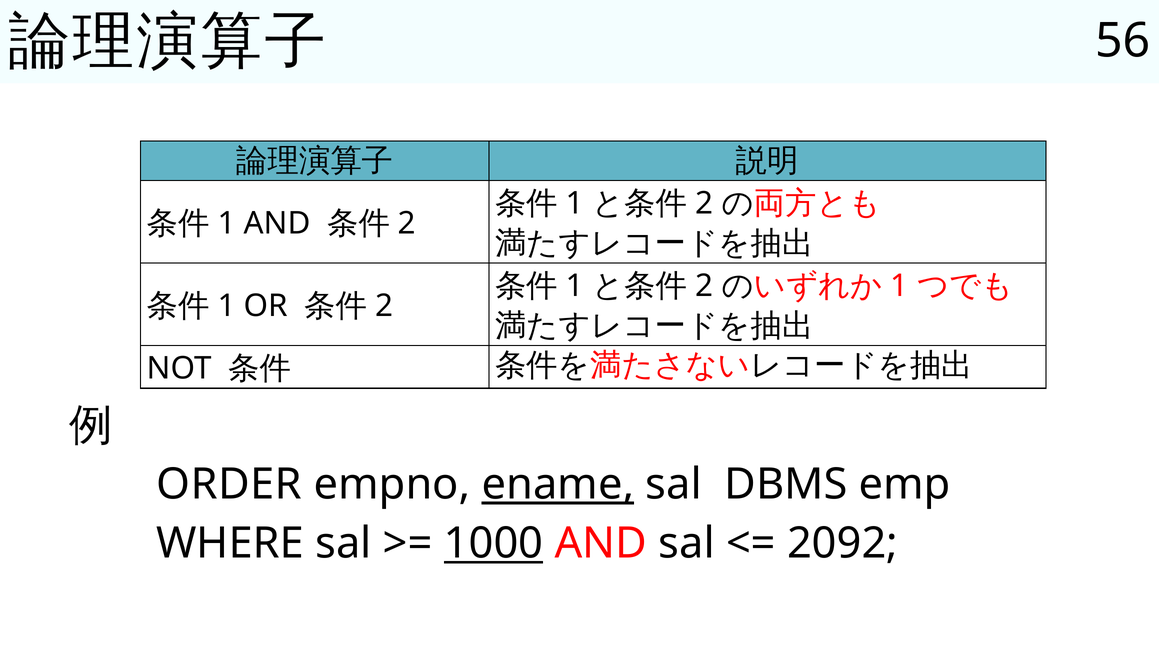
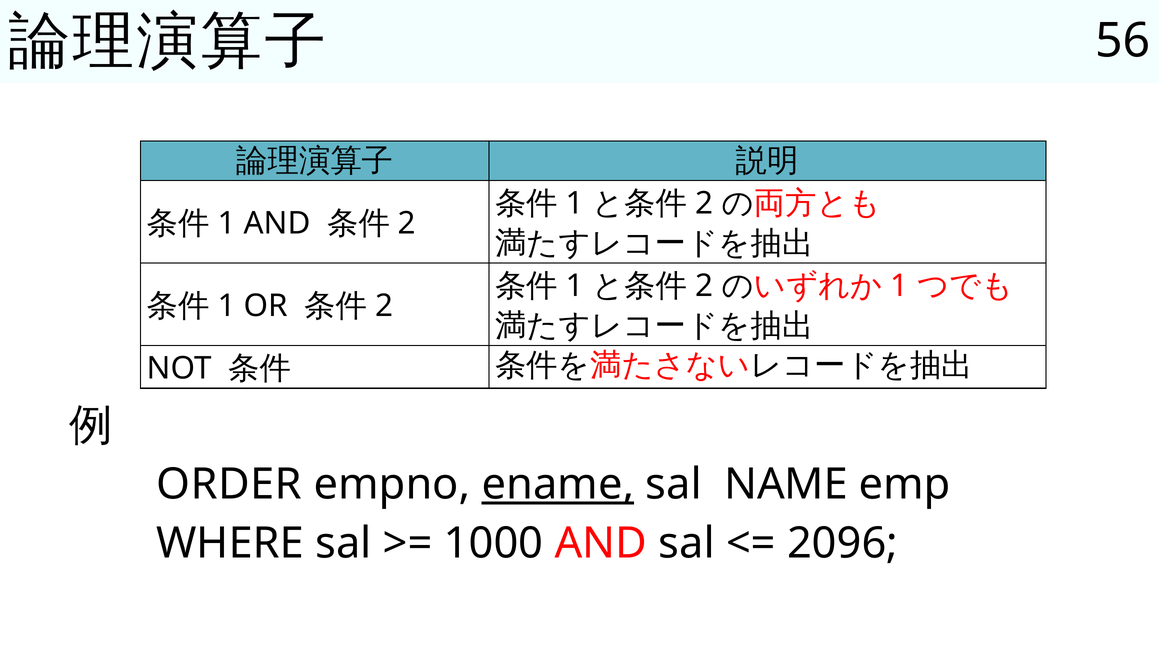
DBMS: DBMS -> NAME
1000 underline: present -> none
2092: 2092 -> 2096
